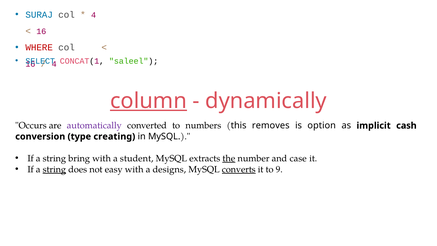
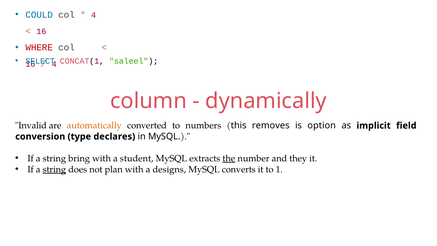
SURAJ: SURAJ -> COULD
column underline: present -> none
Occurs: Occurs -> Invalid
automatically colour: purple -> orange
cash: cash -> field
creating: creating -> declares
case: case -> they
easy: easy -> plan
converts underline: present -> none
9: 9 -> 1
